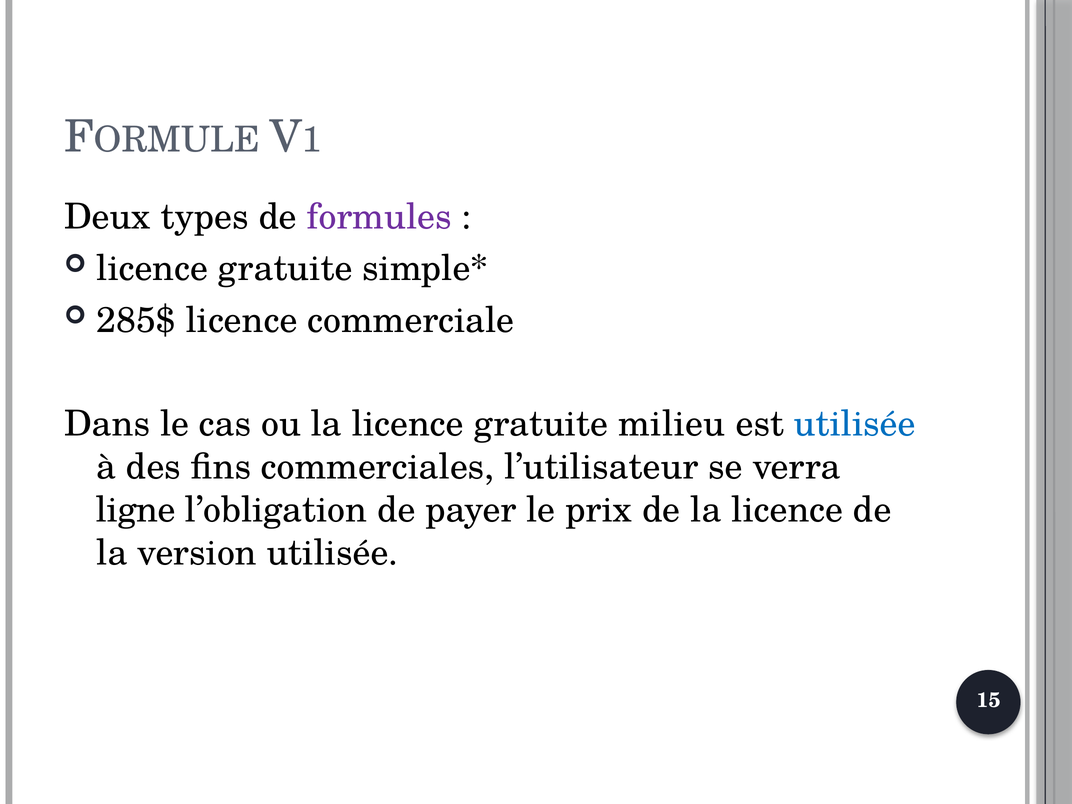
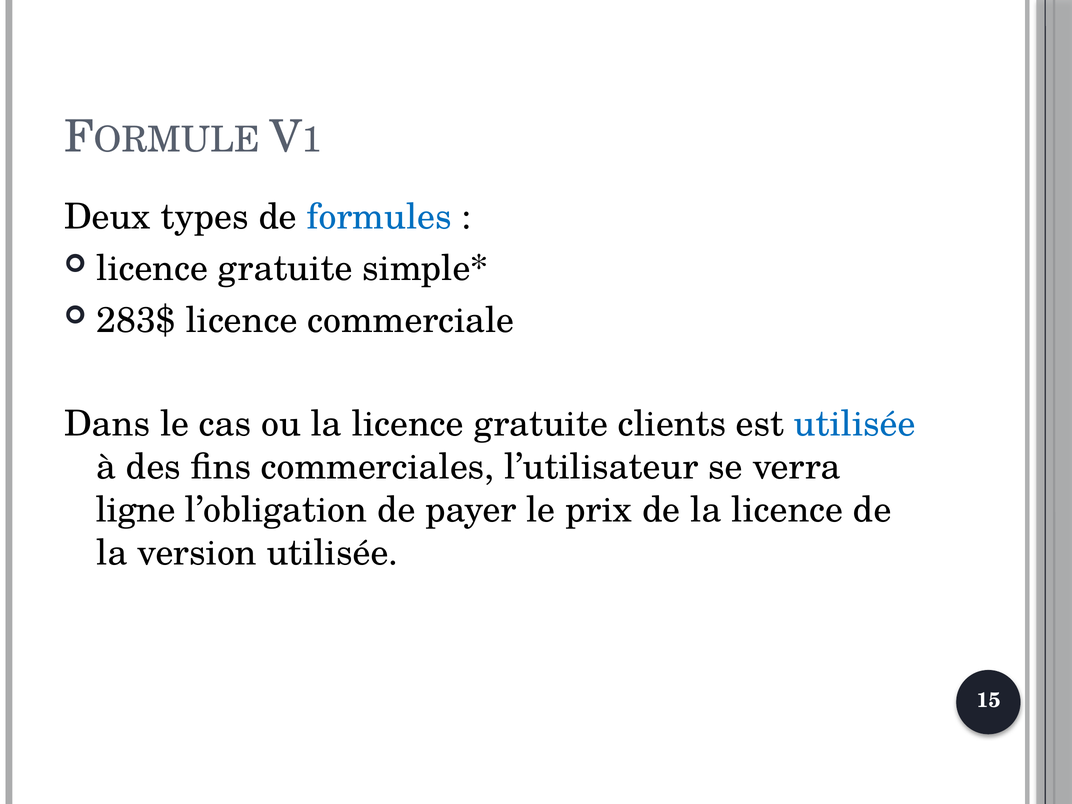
formules colour: purple -> blue
285$: 285$ -> 283$
milieu: milieu -> clients
